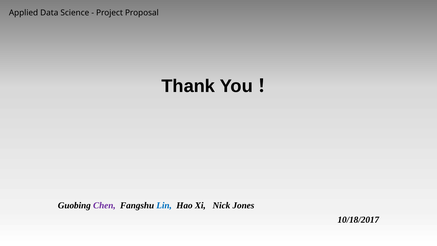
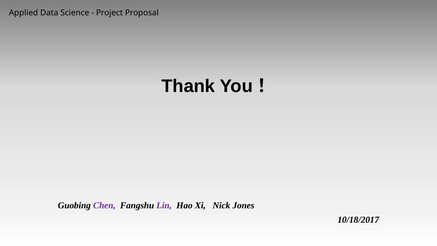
Lin colour: blue -> purple
